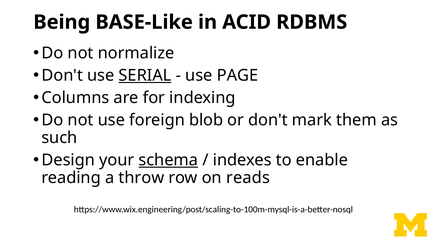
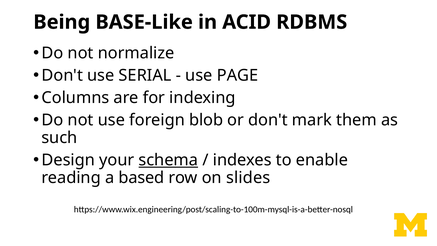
SERIAL underline: present -> none
throw: throw -> based
reads: reads -> slides
